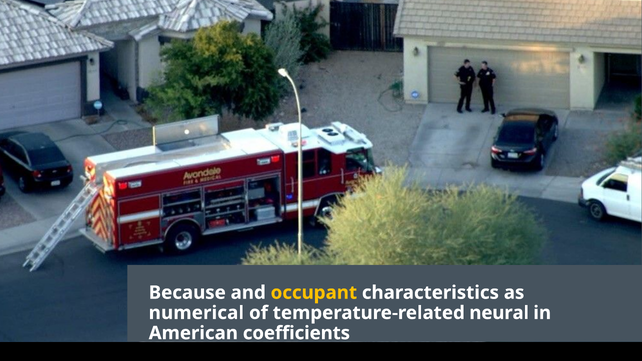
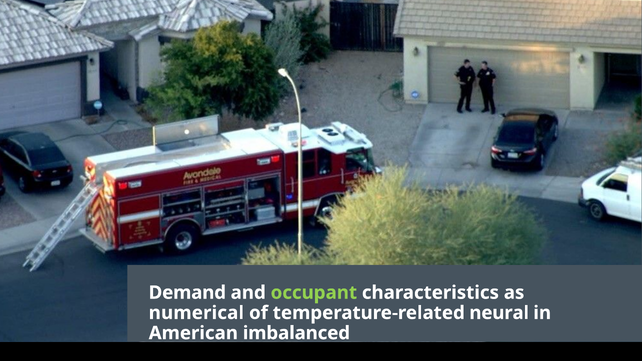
Because: Because -> Demand
occupant colour: yellow -> light green
coefficients: coefficients -> imbalanced
